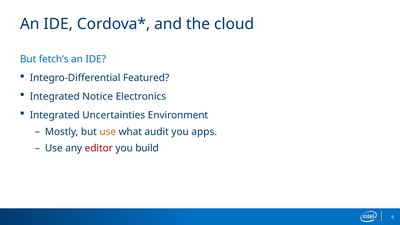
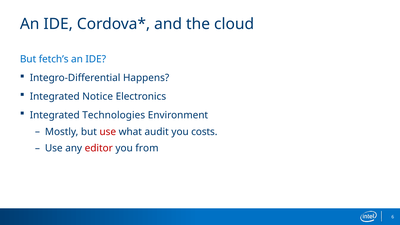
Featured: Featured -> Happens
Uncertainties: Uncertainties -> Technologies
use at (108, 132) colour: orange -> red
apps: apps -> costs
build: build -> from
